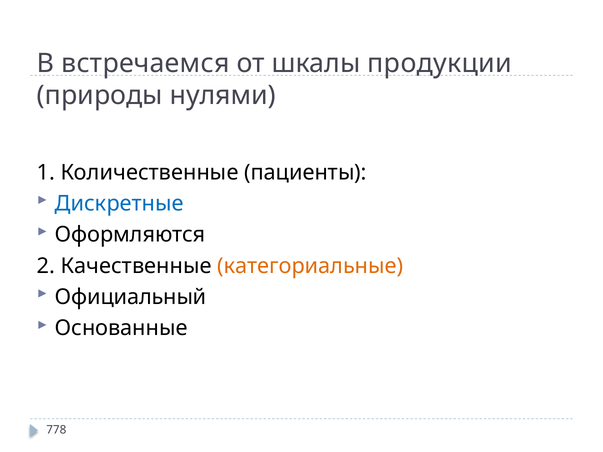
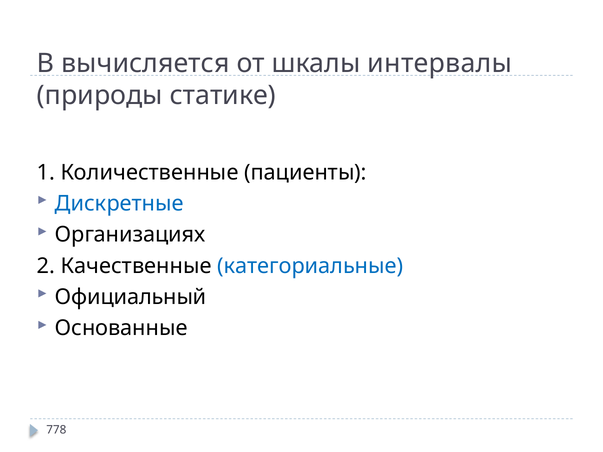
встречаемся: встречаемся -> вычисляется
продукции: продукции -> интервалы
нулями: нулями -> статике
Оформляются: Оформляются -> Организациях
категориальные colour: orange -> blue
